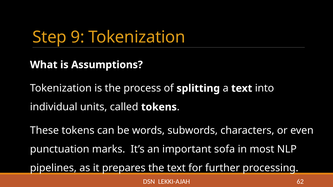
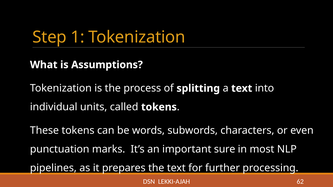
9: 9 -> 1
sofa: sofa -> sure
